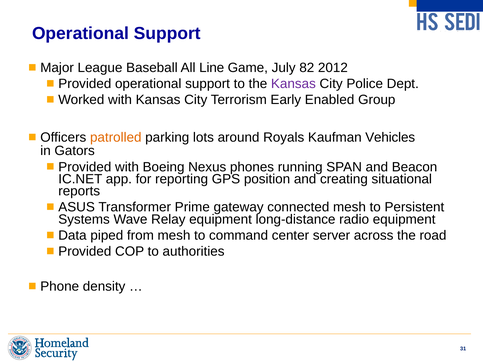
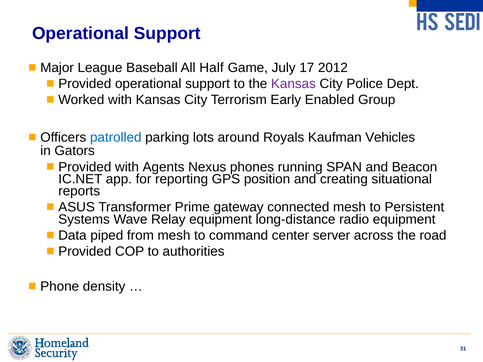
Line: Line -> Half
82: 82 -> 17
patrolled colour: orange -> blue
Boeing: Boeing -> Agents
